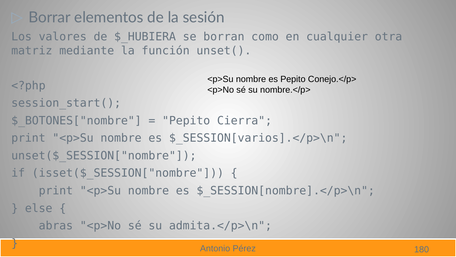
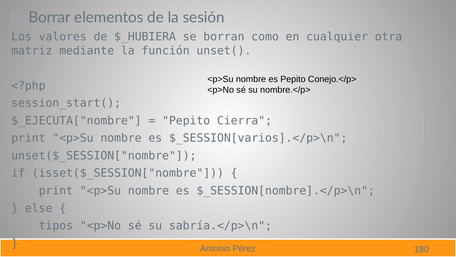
$_BOTONES["nombre: $_BOTONES["nombre -> $_EJECUTA["nombre
abras: abras -> tipos
admita.</p>\n: admita.</p>\n -> sabría.</p>\n
